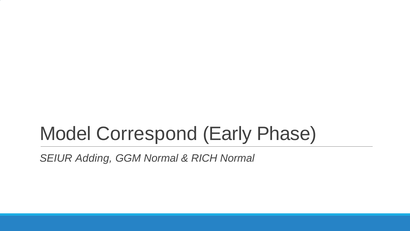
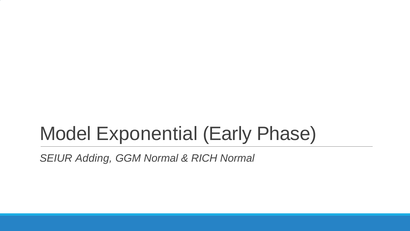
Correspond: Correspond -> Exponential
